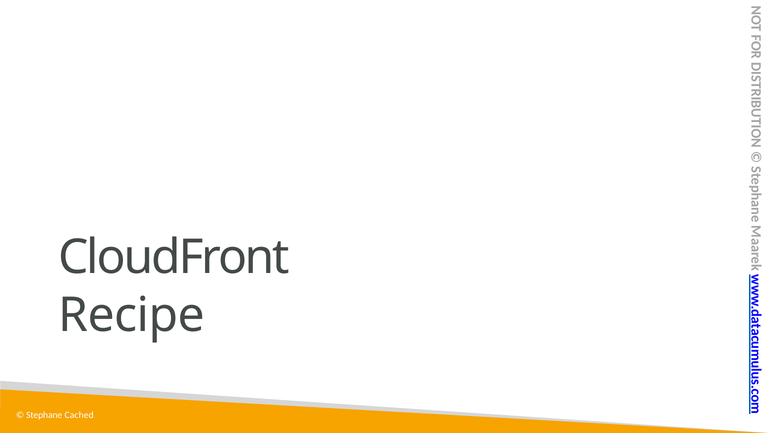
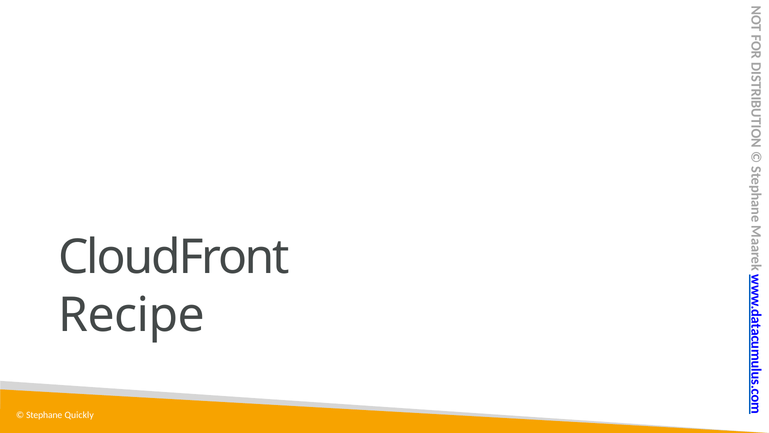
Cached: Cached -> Quickly
